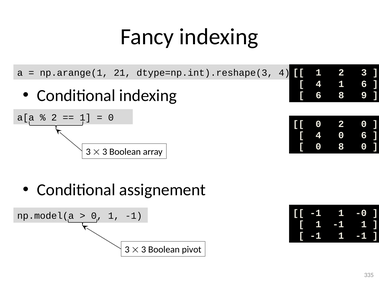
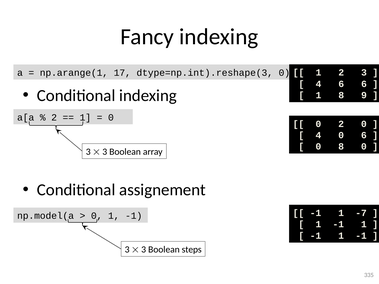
21: 21 -> 17
dtype=np.int).reshape(3 4: 4 -> 0
4 1: 1 -> 6
6 at (319, 95): 6 -> 1
-0: -0 -> -7
pivot: pivot -> steps
